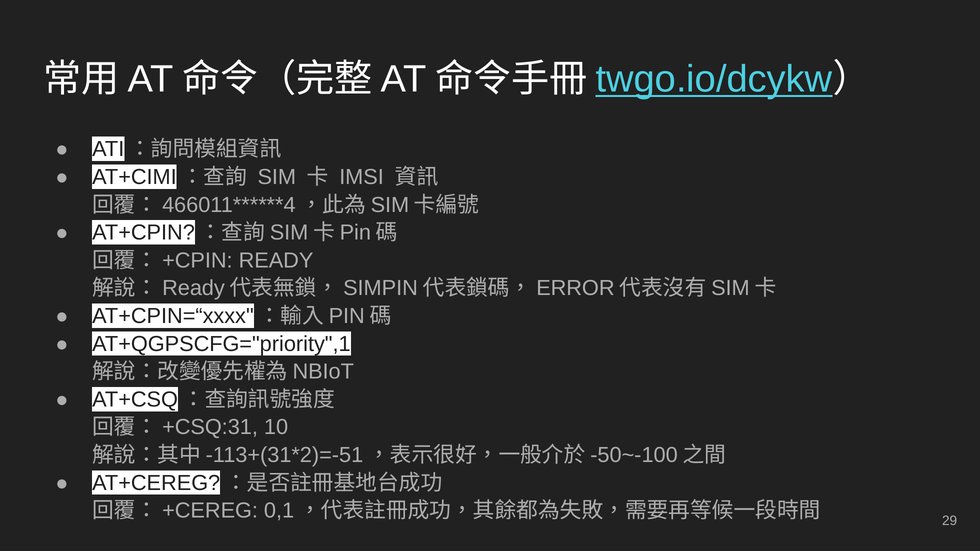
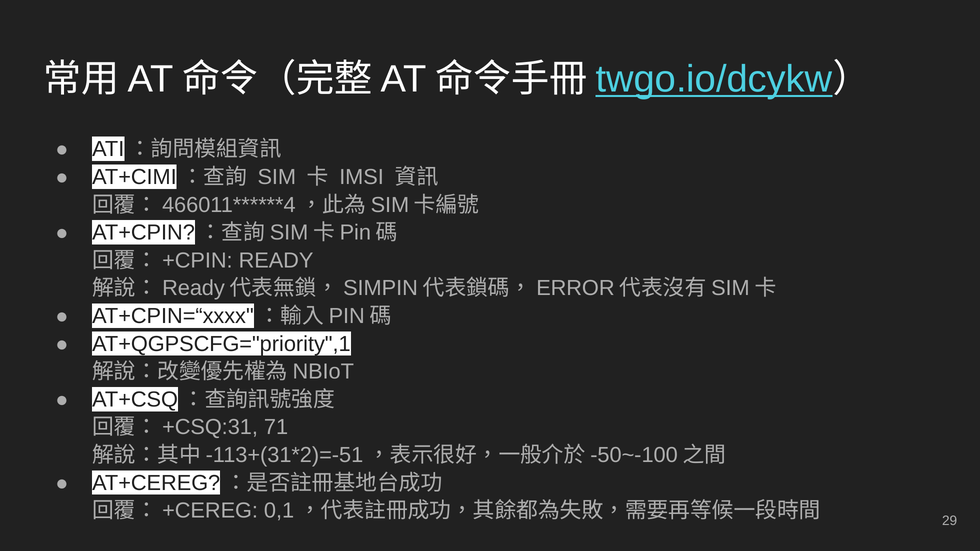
10: 10 -> 71
